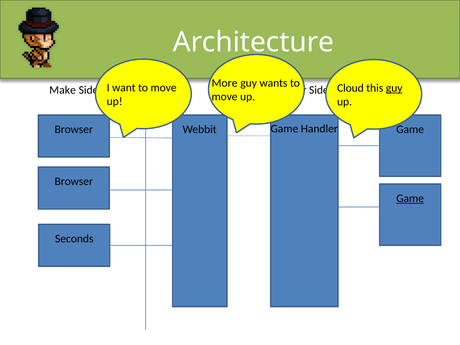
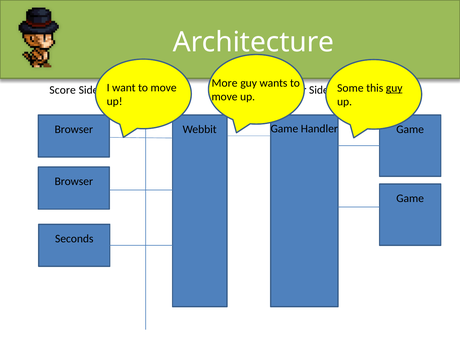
Cloud: Cloud -> Some
Make: Make -> Score
Game at (410, 198) underline: present -> none
